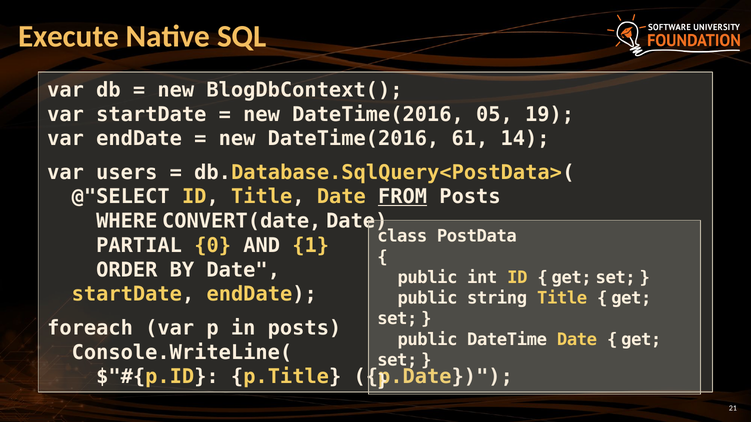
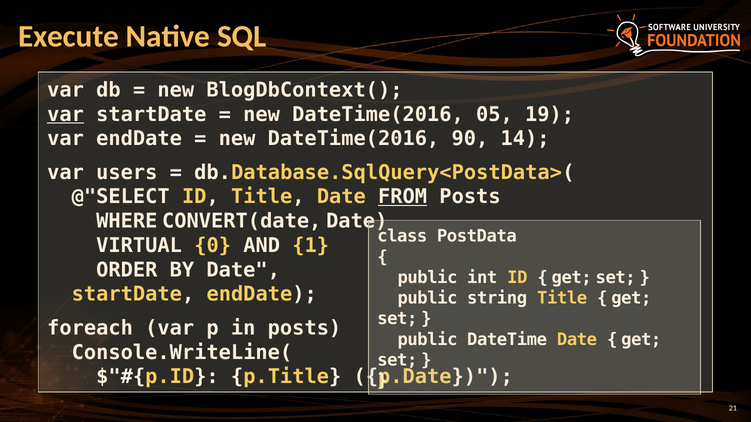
var at (66, 114) underline: none -> present
61: 61 -> 90
PARTIAL: PARTIAL -> VIRTUAL
